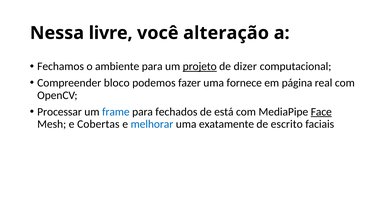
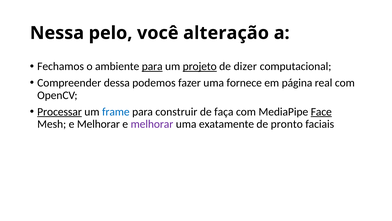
livre: livre -> pelo
para at (152, 66) underline: none -> present
bloco: bloco -> dessa
Processar underline: none -> present
fechados: fechados -> construir
está: está -> faça
Mesh e Cobertas: Cobertas -> Melhorar
melhorar at (152, 124) colour: blue -> purple
escrito: escrito -> pronto
